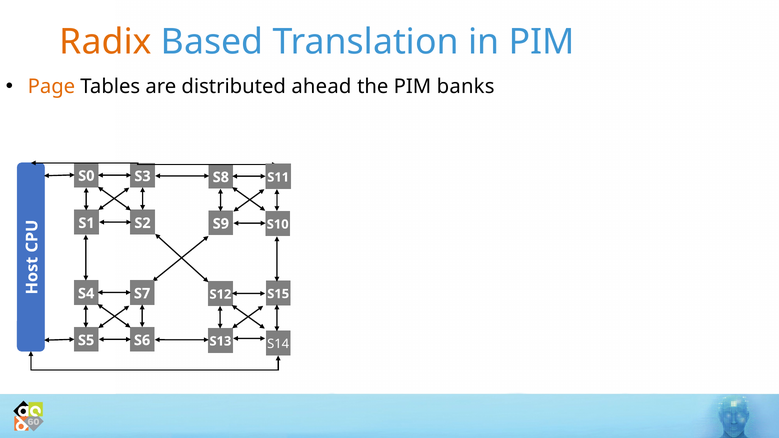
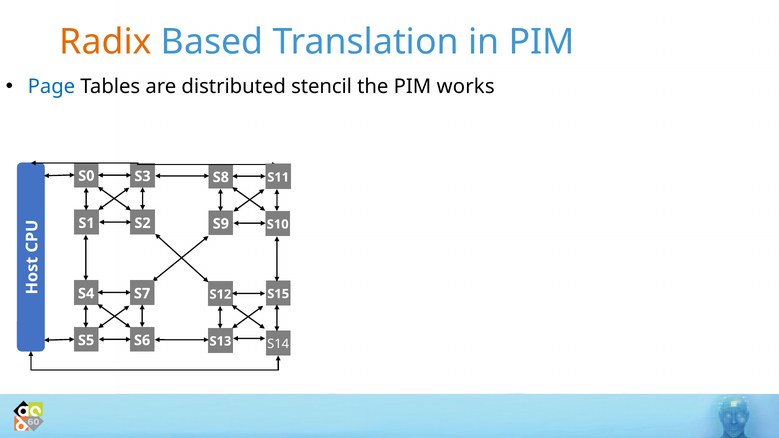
Page colour: orange -> blue
ahead: ahead -> stencil
banks: banks -> works
